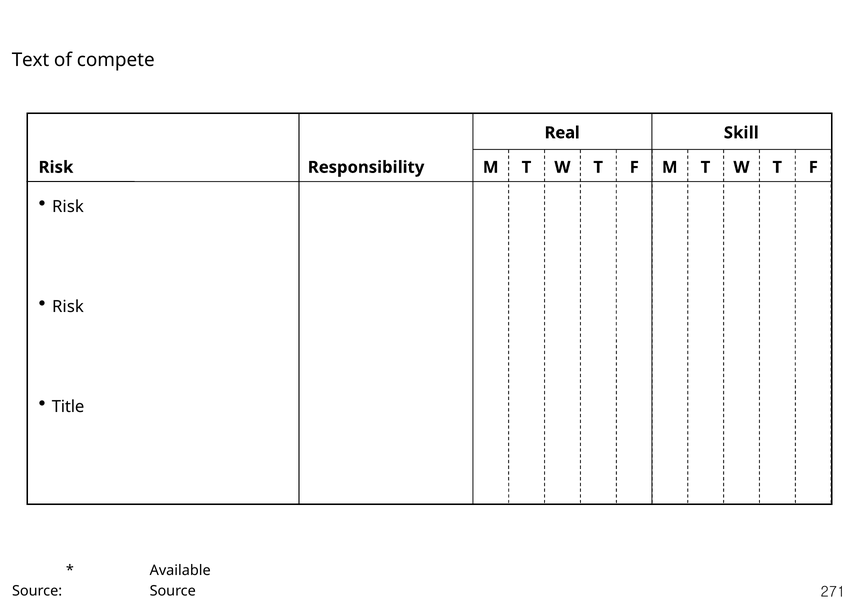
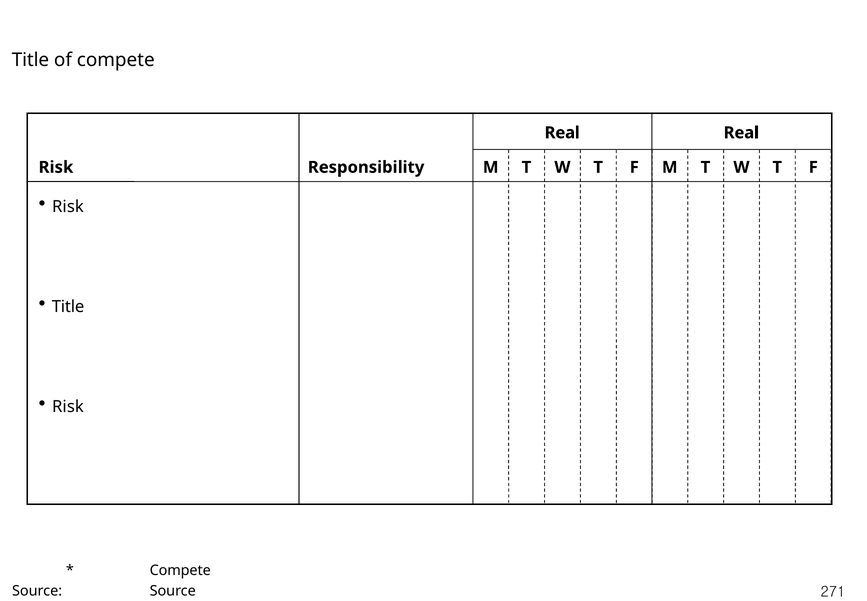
Text at (31, 60): Text -> Title
Skill at (741, 133): Skill -> Real
Risk at (68, 306): Risk -> Title
Title at (68, 406): Title -> Risk
Available at (180, 570): Available -> Compete
